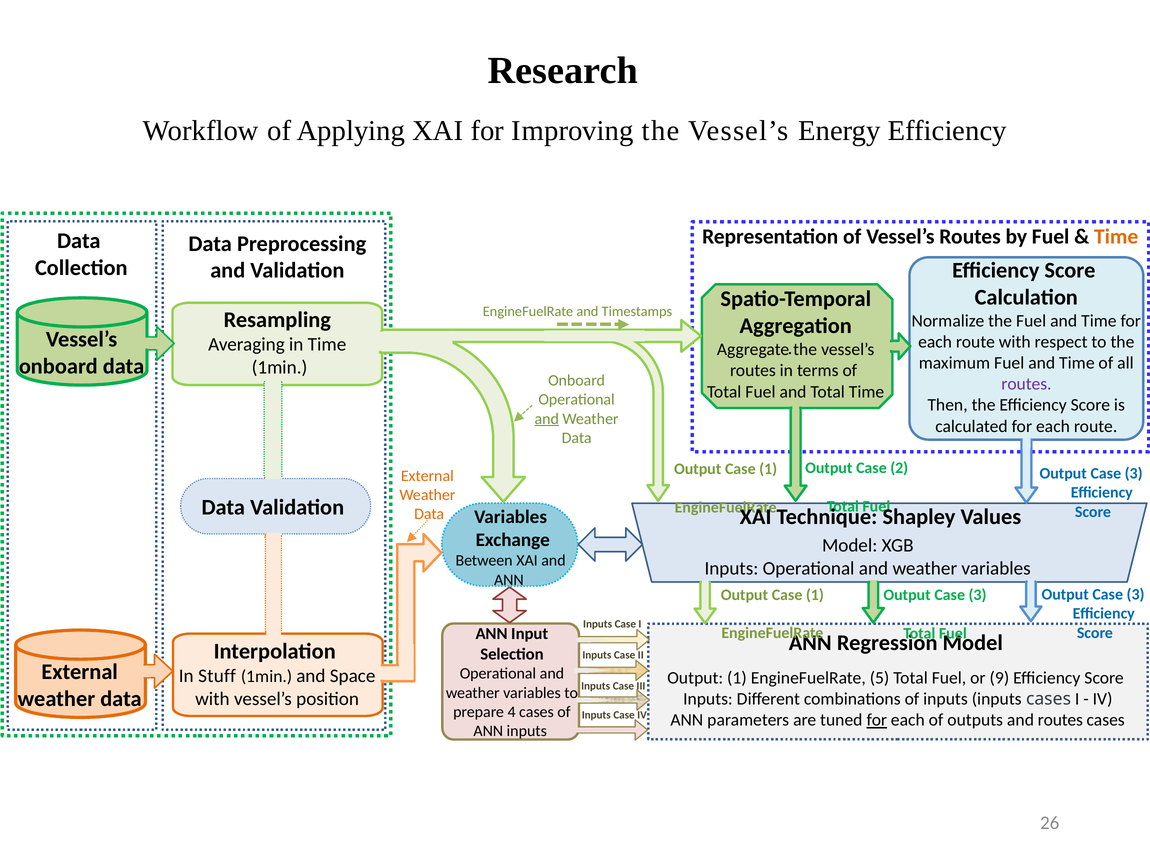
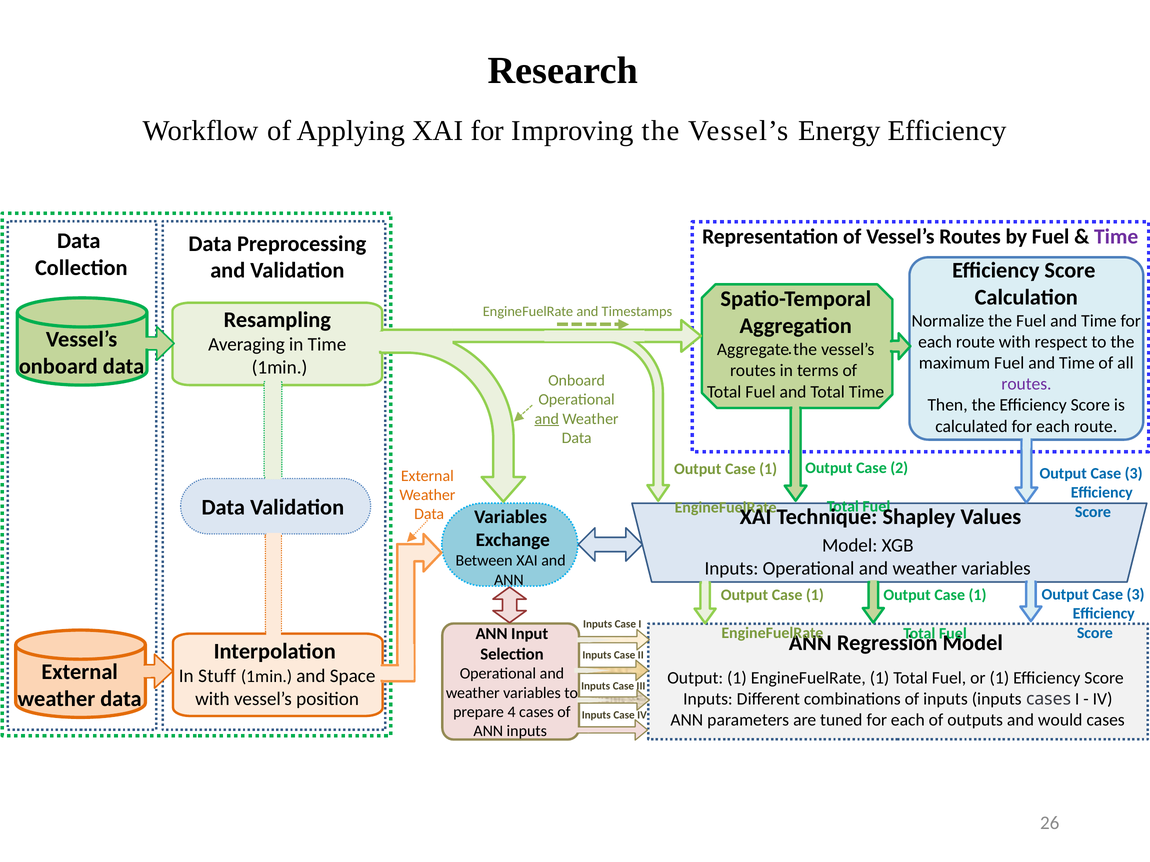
Time at (1116, 237) colour: orange -> purple
3 at (978, 595): 3 -> 1
EngineFuelRate 5: 5 -> 1
or 9: 9 -> 1
for at (877, 721) underline: present -> none
and routes: routes -> would
